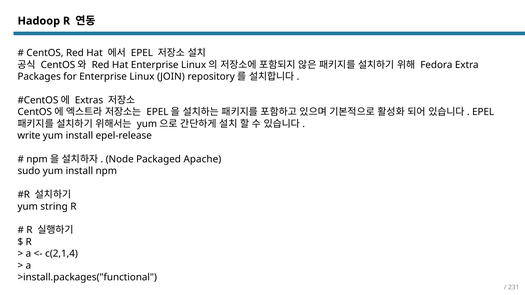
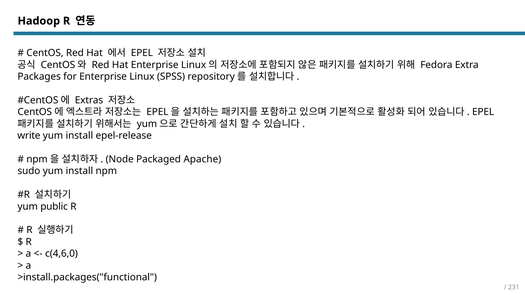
JOIN: JOIN -> SPSS
string: string -> public
c(2,1,4: c(2,1,4 -> c(4,6,0
